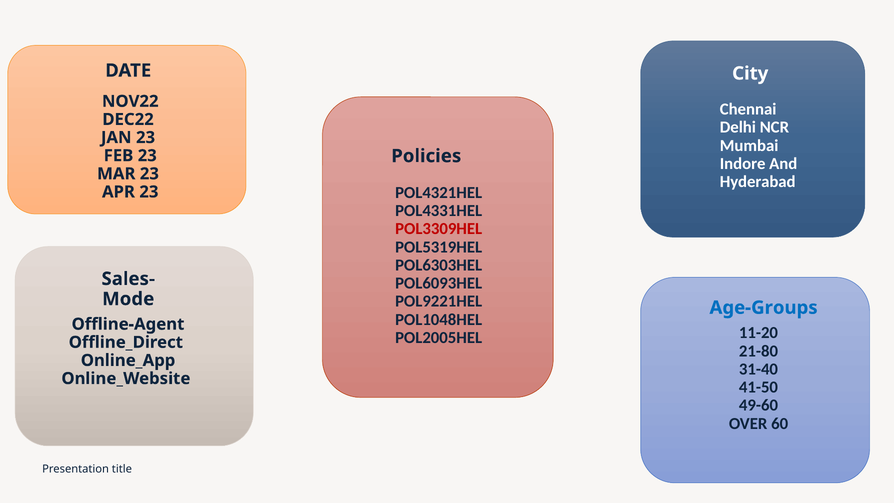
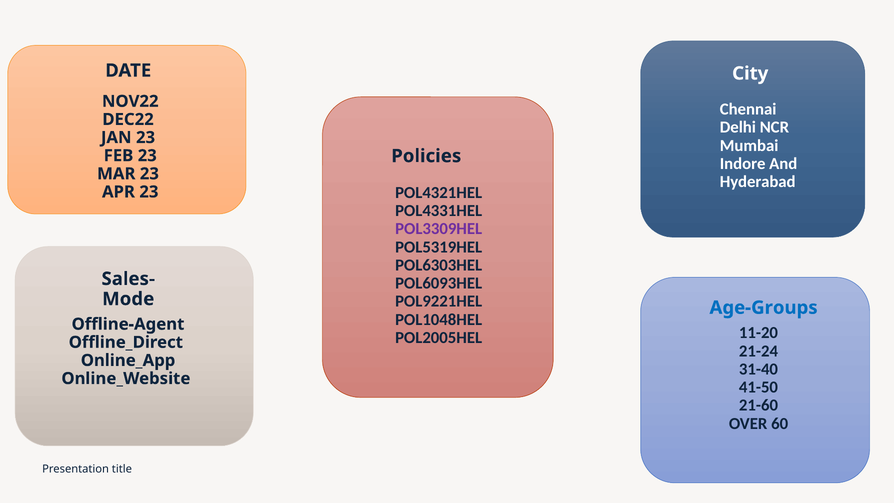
POL3309HEL colour: red -> purple
21-80: 21-80 -> 21-24
49-60: 49-60 -> 21-60
